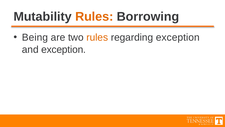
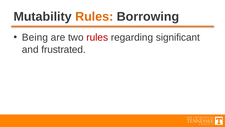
rules at (97, 37) colour: orange -> red
regarding exception: exception -> significant
and exception: exception -> frustrated
